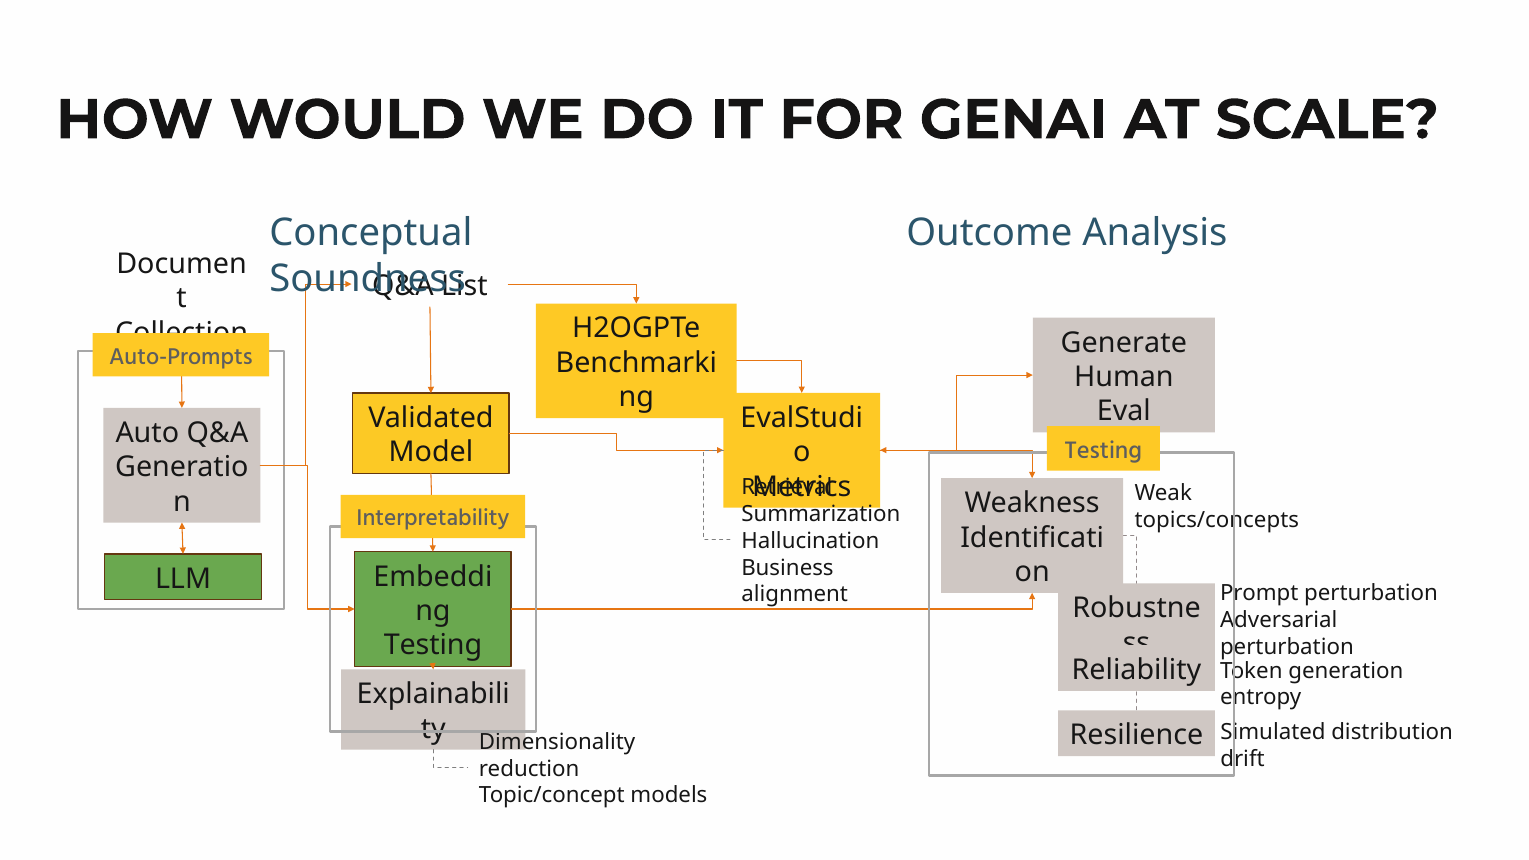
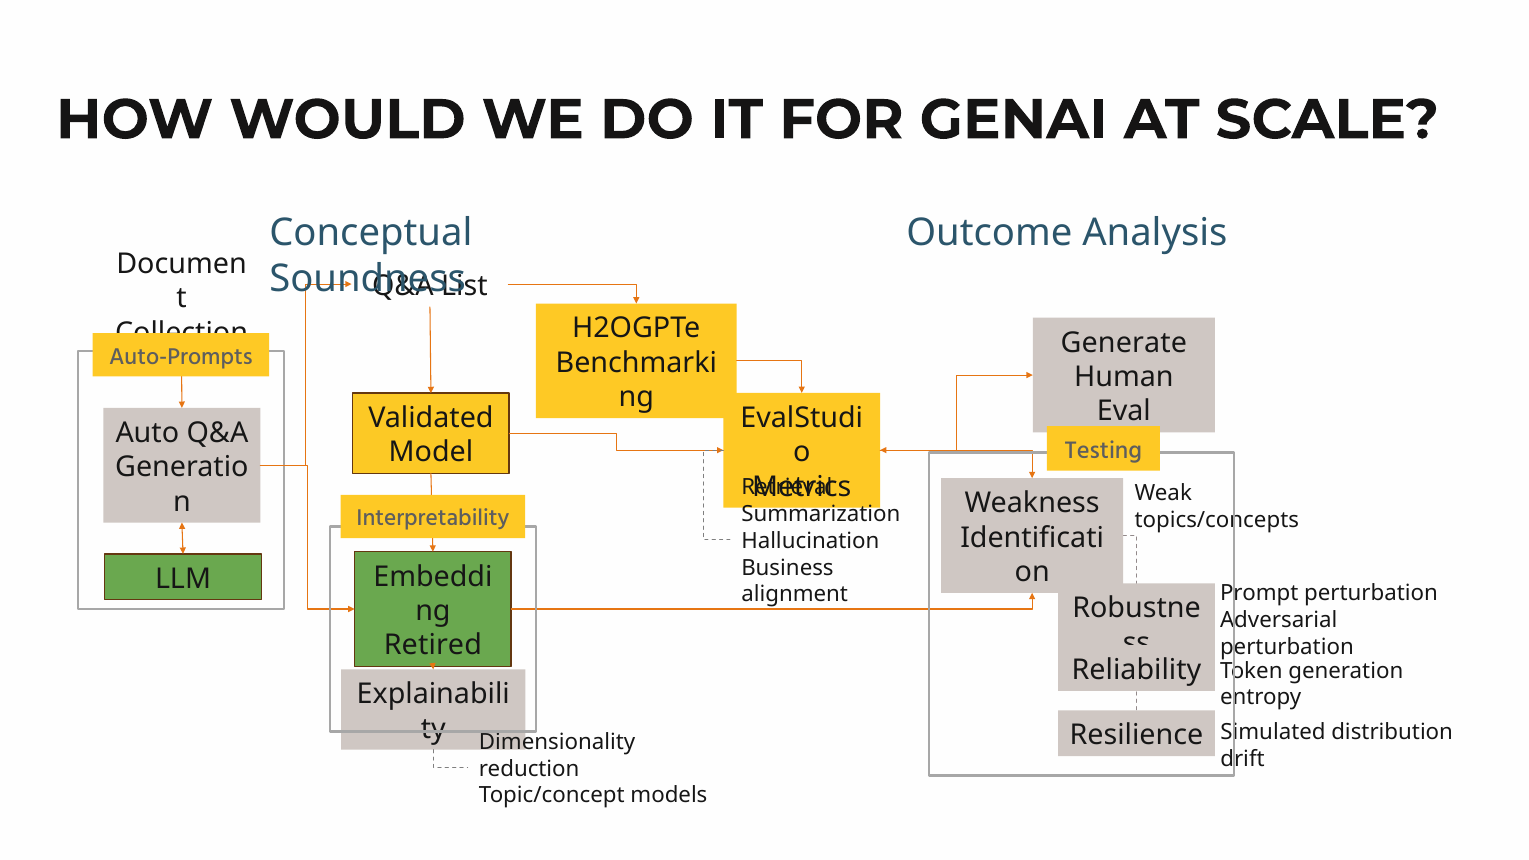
Testing at (433, 645): Testing -> Retired
